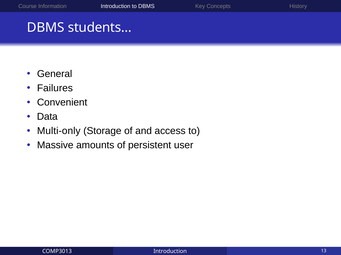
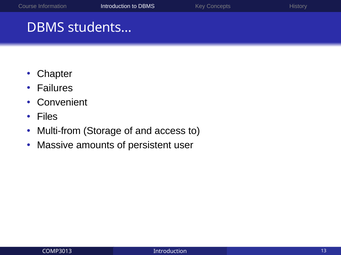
General: General -> Chapter
Data: Data -> Files
Multi-only: Multi-only -> Multi-from
